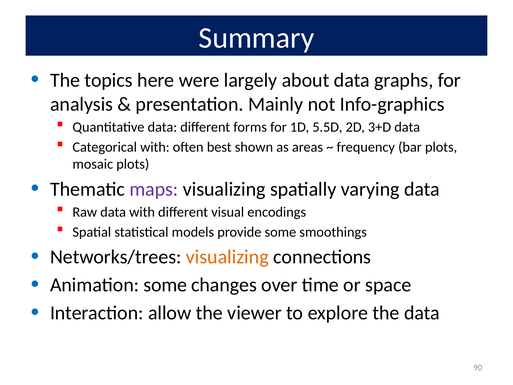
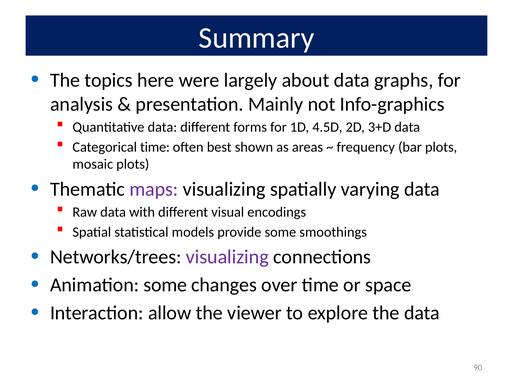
5.5D: 5.5D -> 4.5D
Categorical with: with -> time
visualizing at (227, 257) colour: orange -> purple
